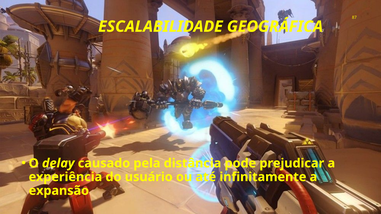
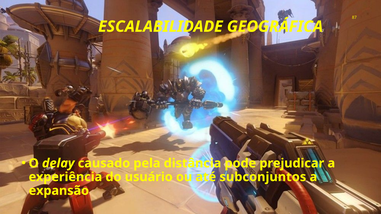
infinitamente: infinitamente -> subconjuntos
